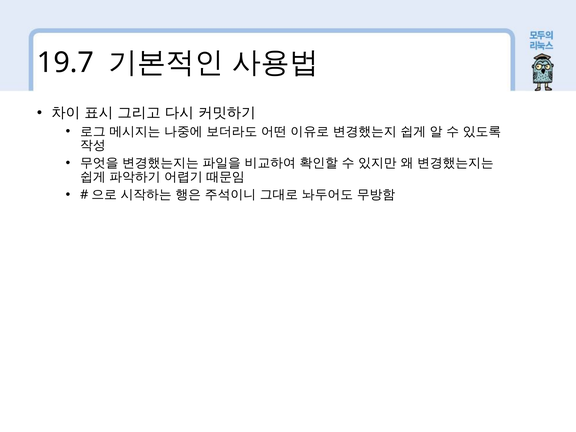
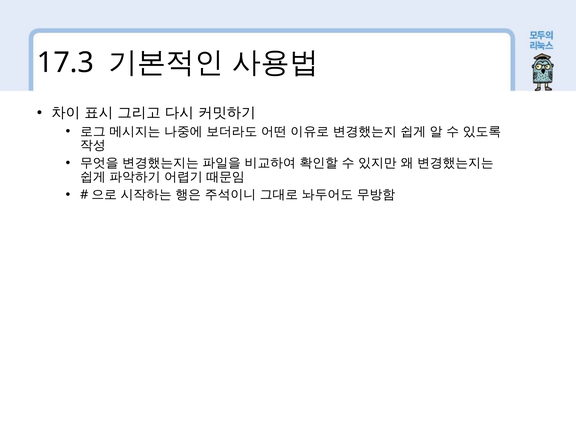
19.7: 19.7 -> 17.3
